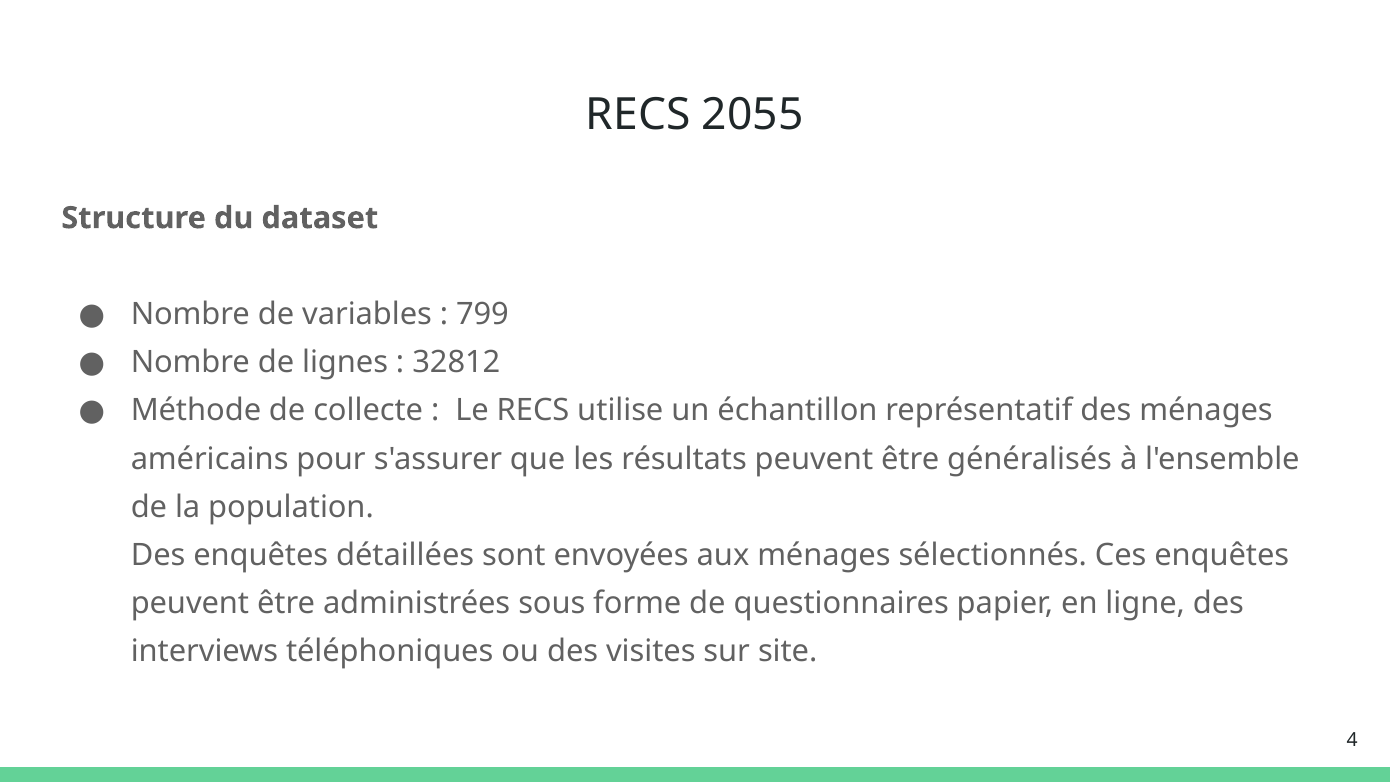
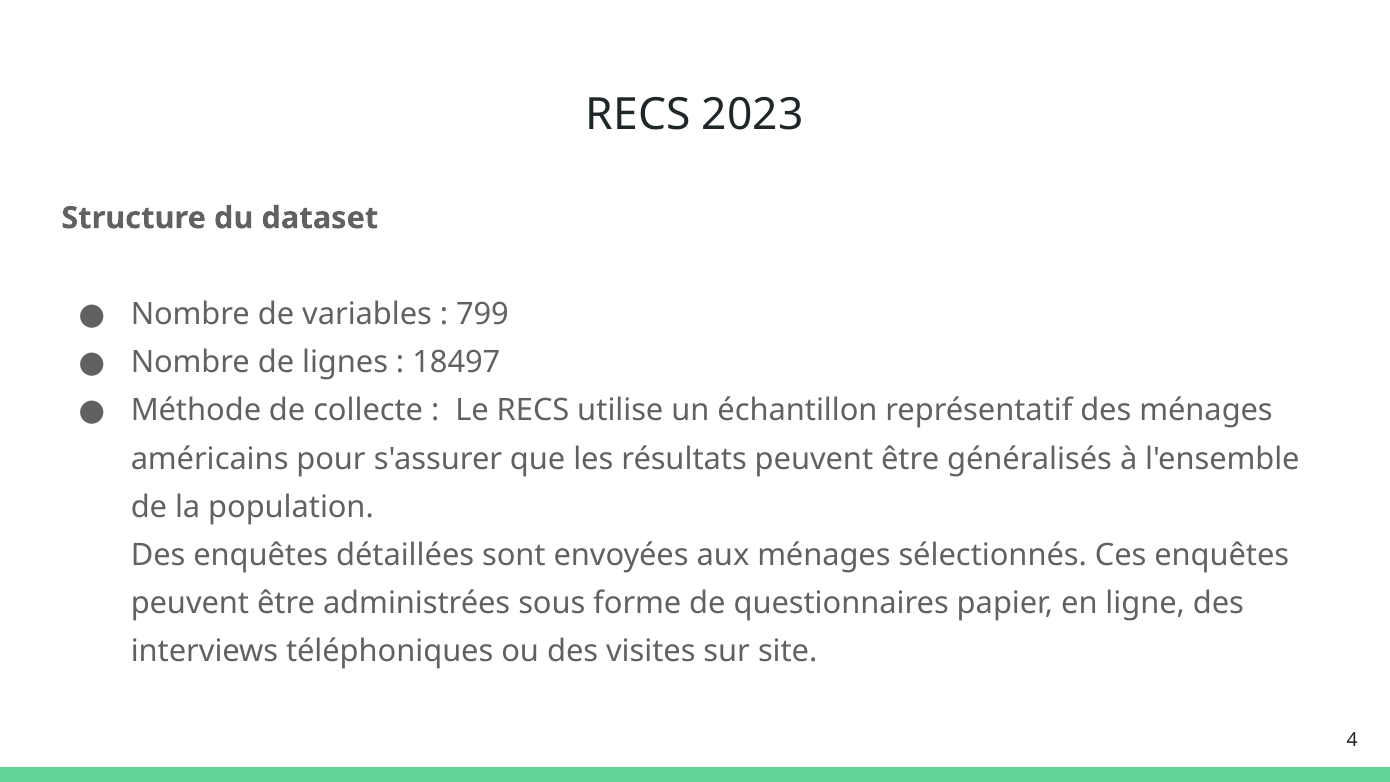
2055: 2055 -> 2023
32812: 32812 -> 18497
